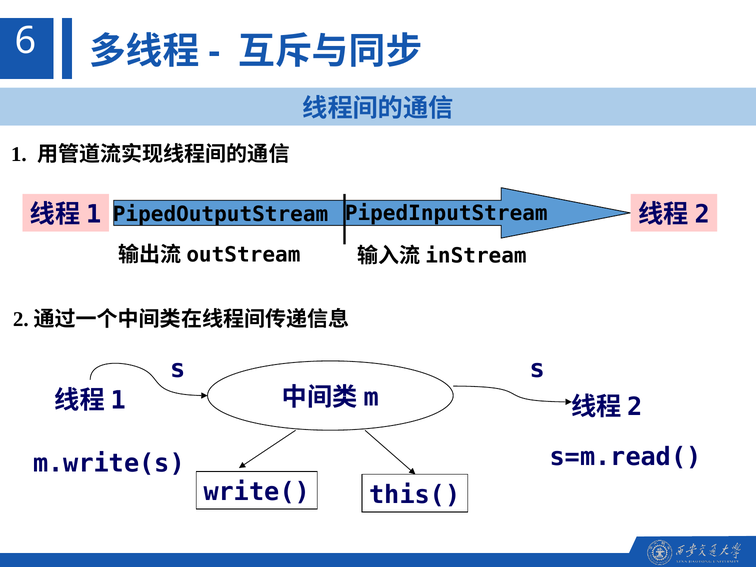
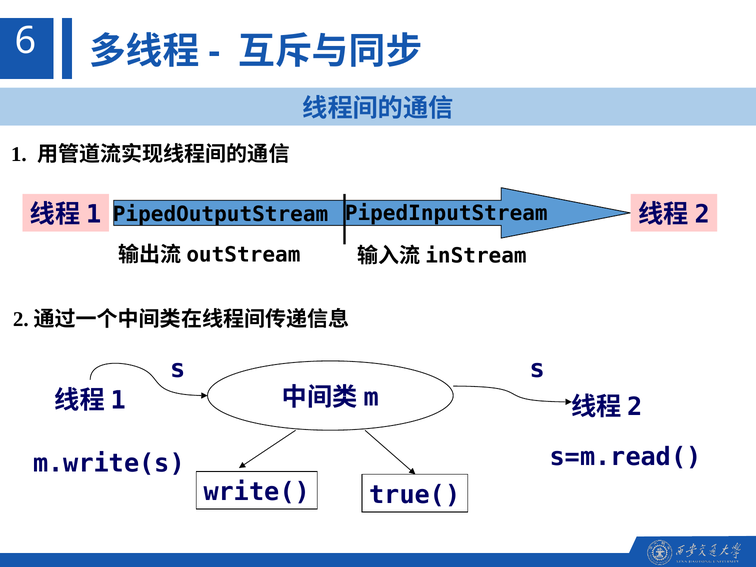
this(: this( -> true(
